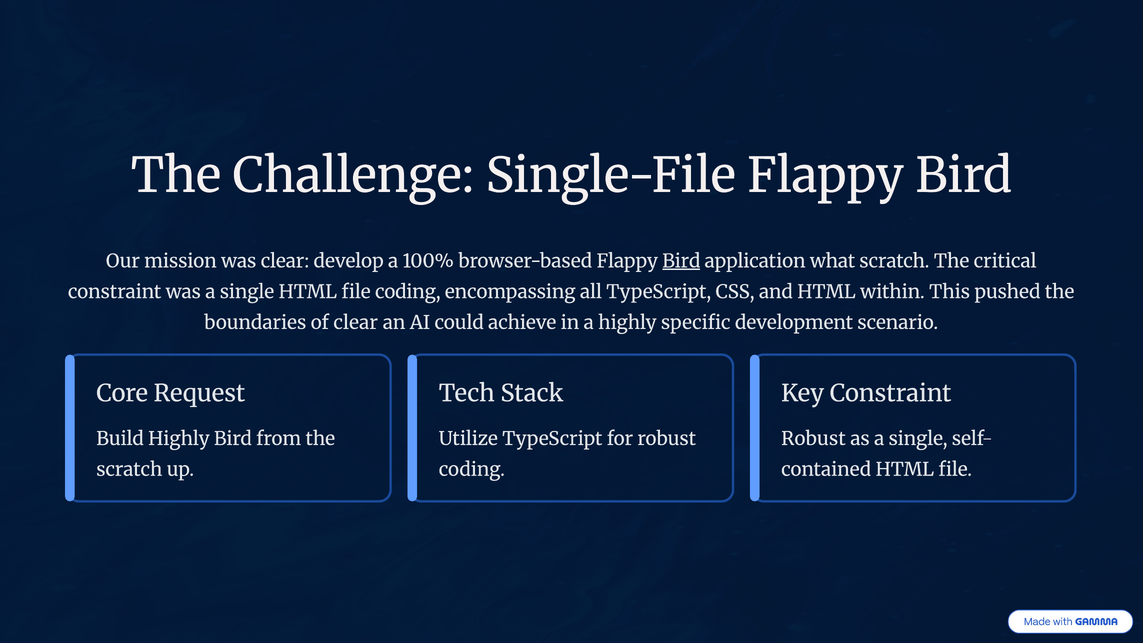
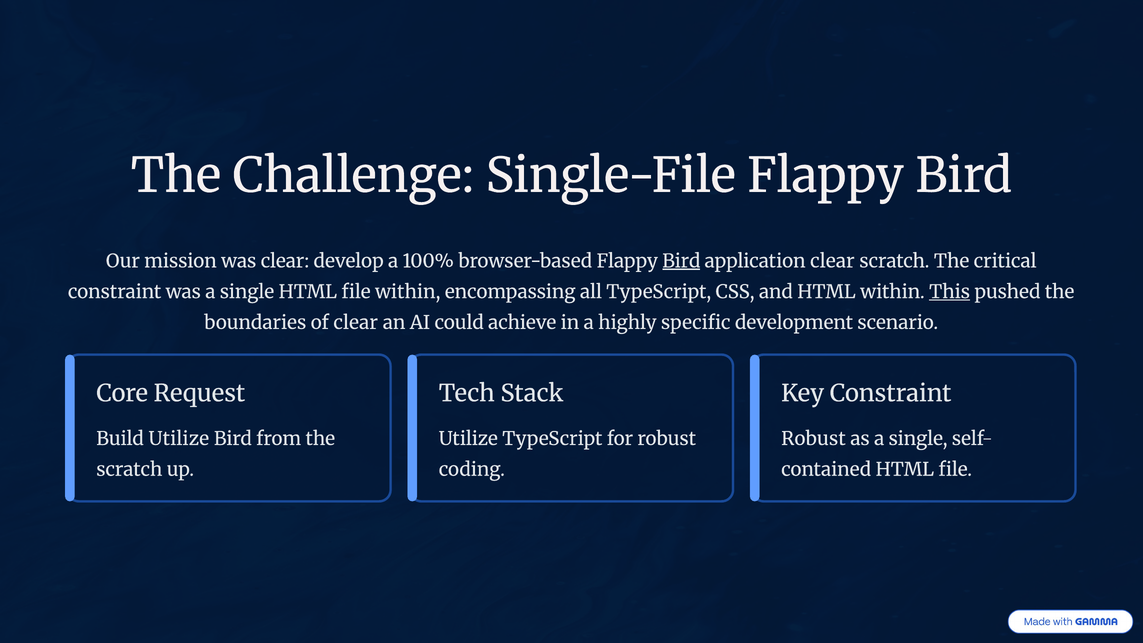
application what: what -> clear
file coding: coding -> within
This underline: none -> present
Build Highly: Highly -> Utilize
